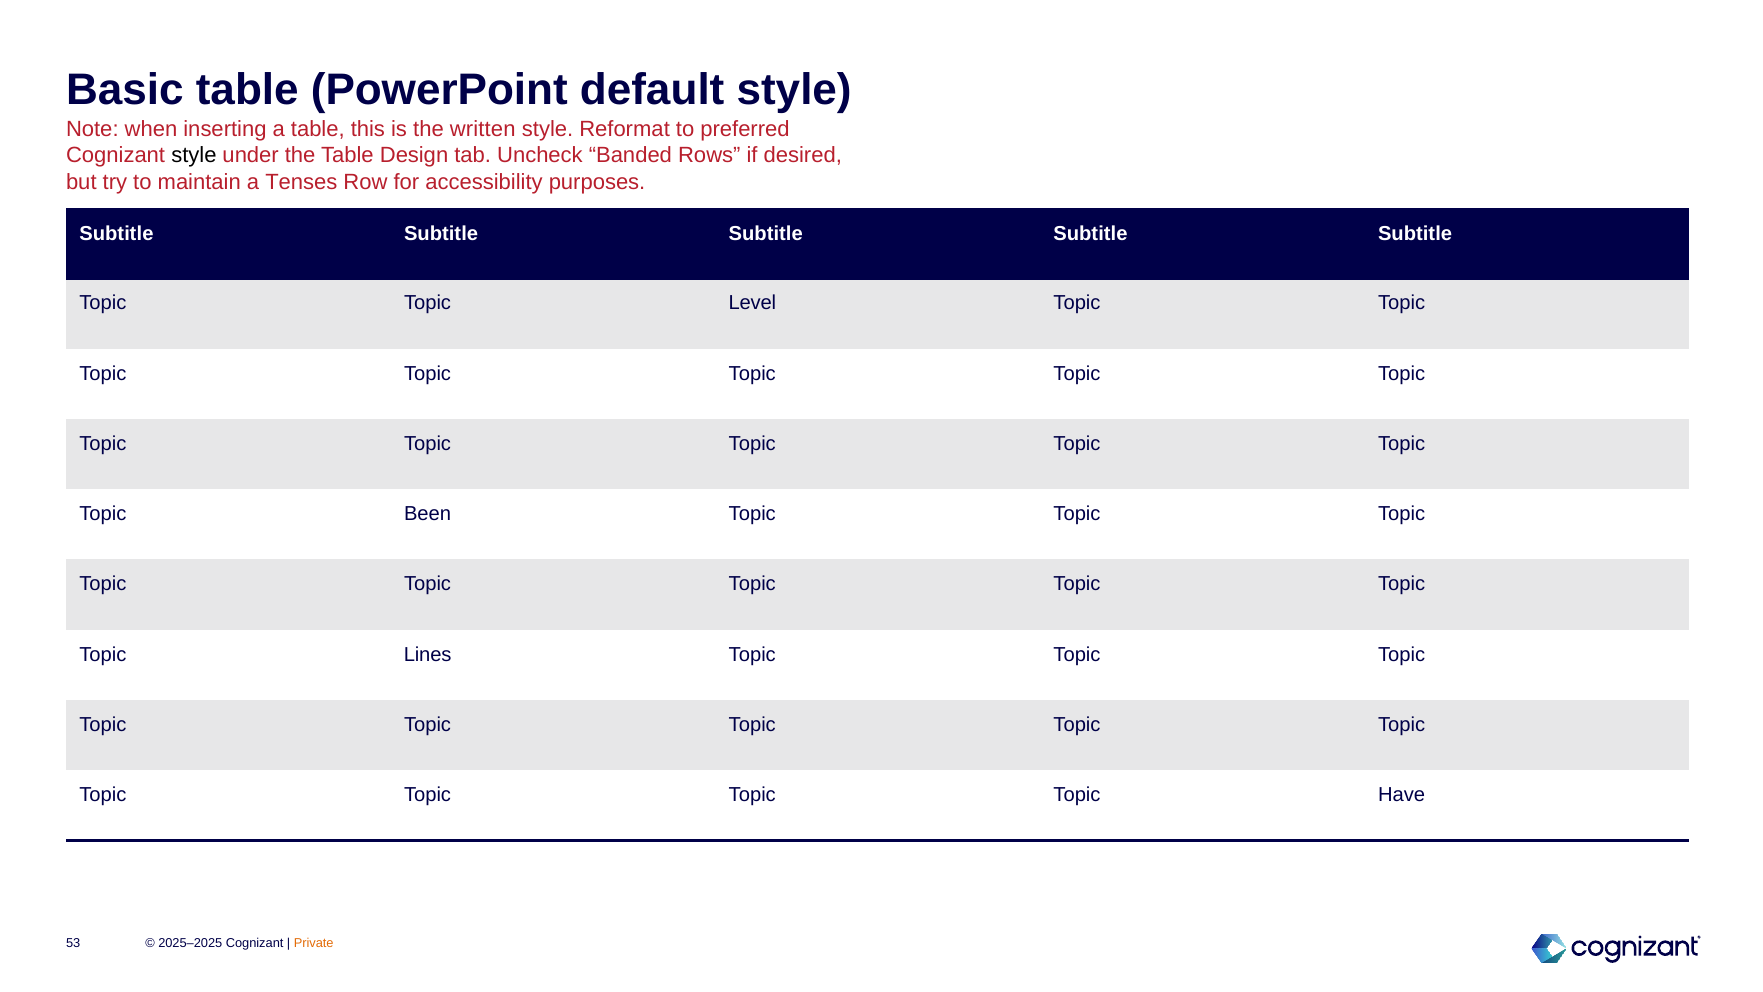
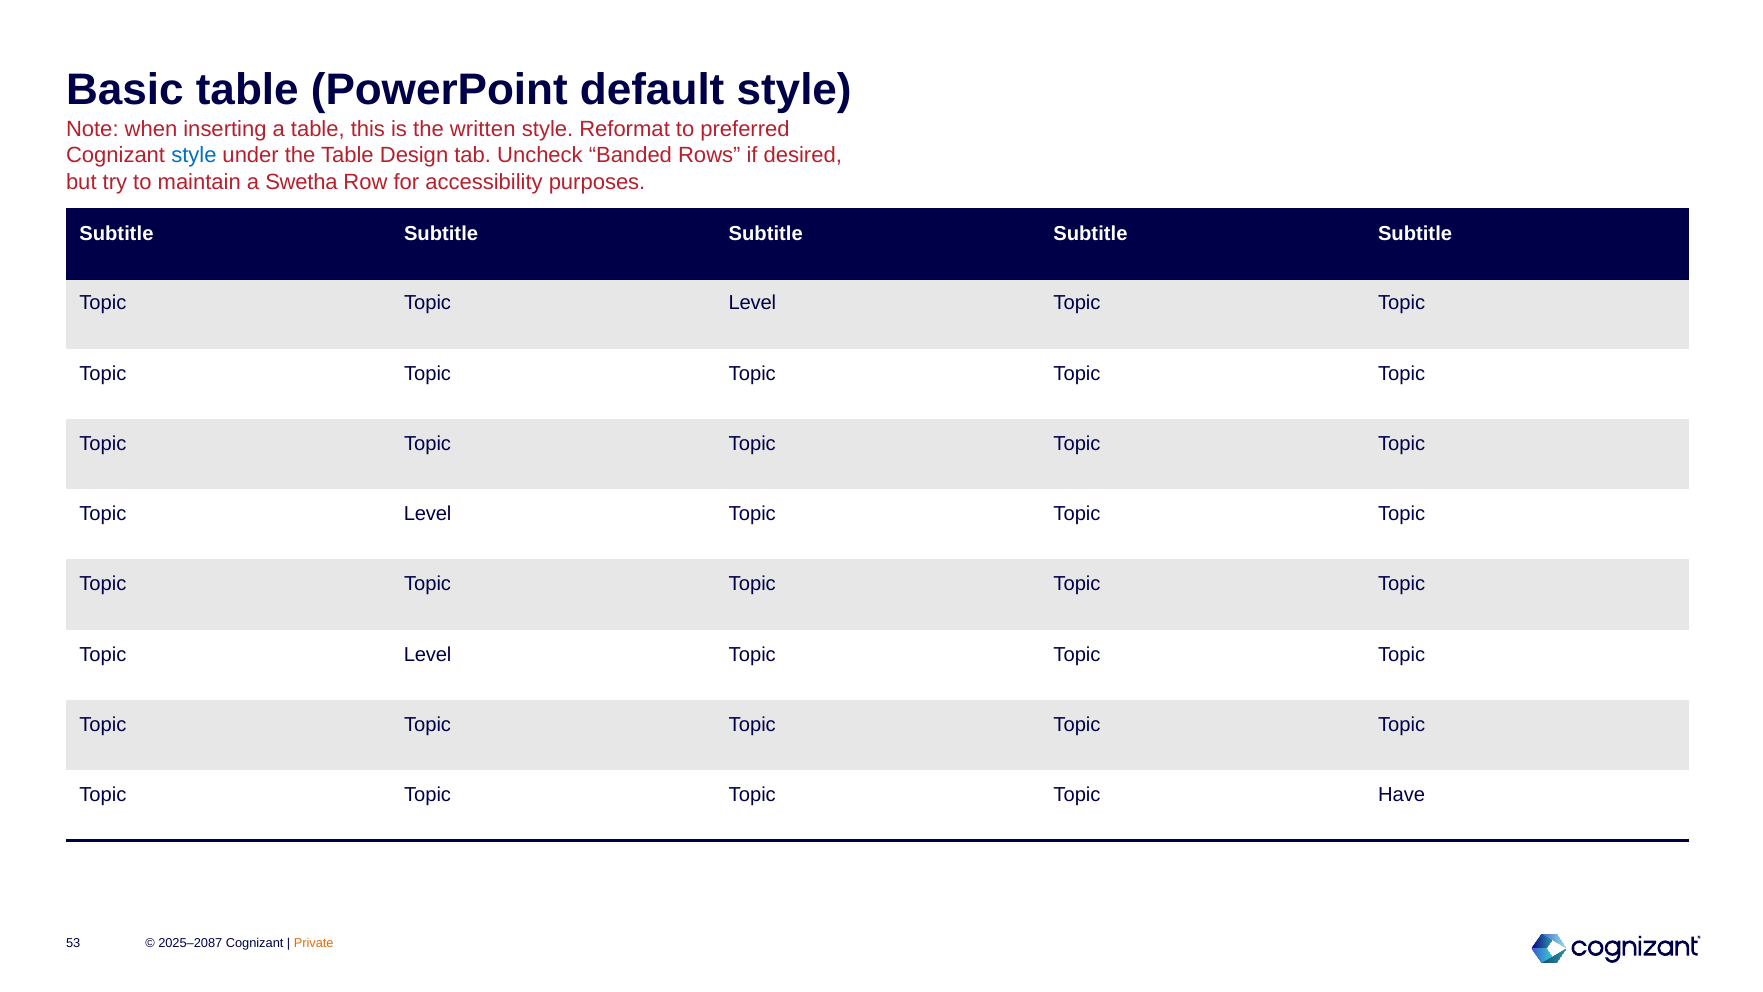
style at (194, 155) colour: black -> blue
Tenses: Tenses -> Swetha
Been at (428, 514): Been -> Level
Lines at (428, 654): Lines -> Level
2025–2025: 2025–2025 -> 2025–2087
